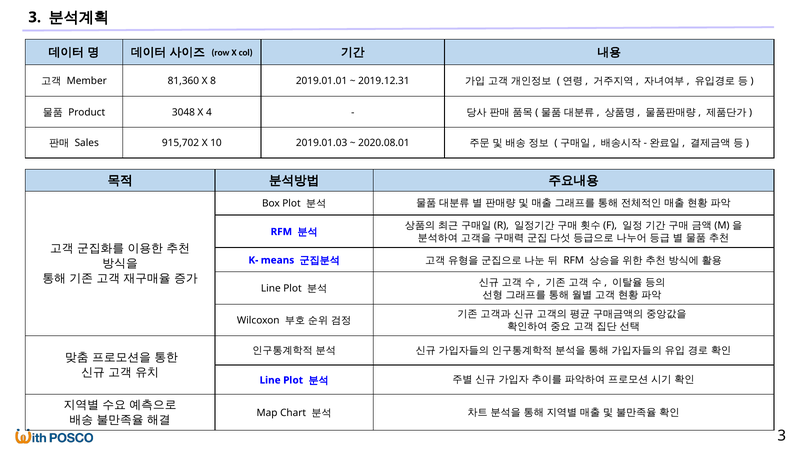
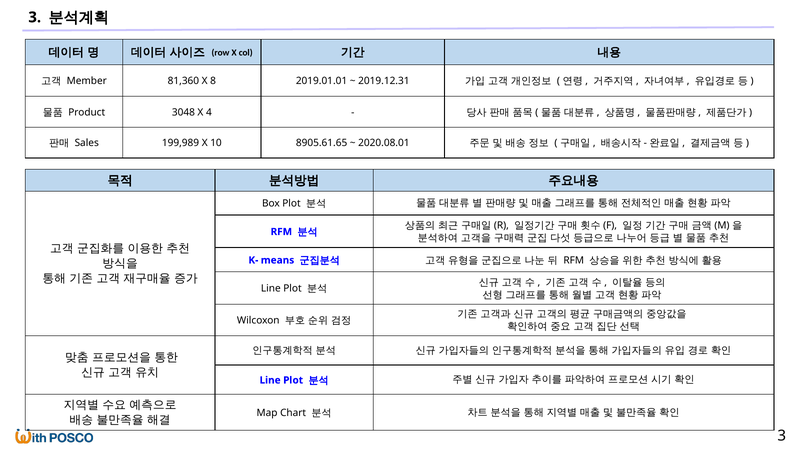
915,702: 915,702 -> 199,989
2019.01.03: 2019.01.03 -> 8905.61.65
